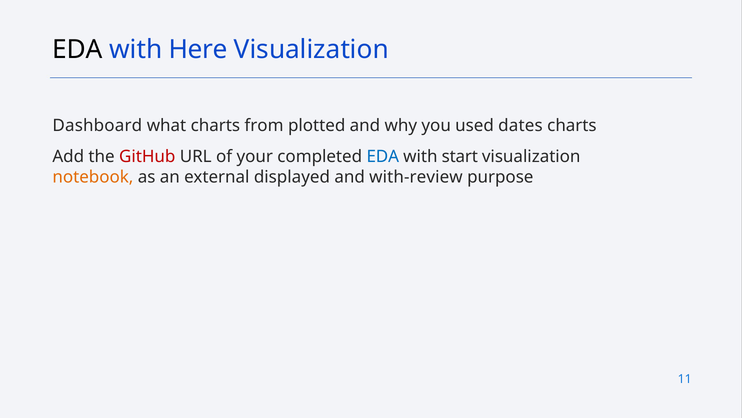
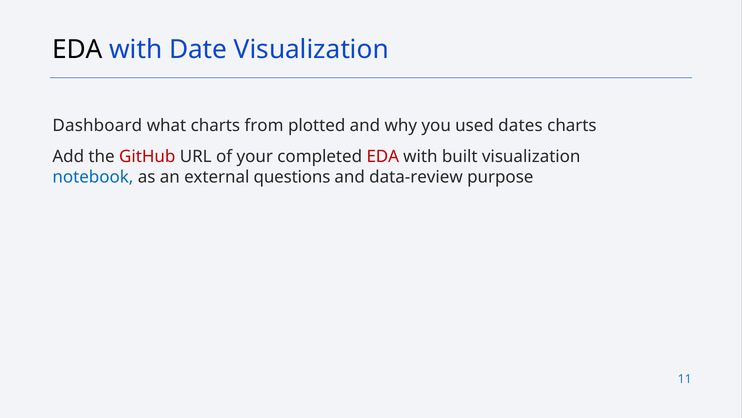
Here: Here -> Date
EDA at (383, 156) colour: blue -> red
start: start -> built
notebook colour: orange -> blue
displayed: displayed -> questions
with-review: with-review -> data-review
